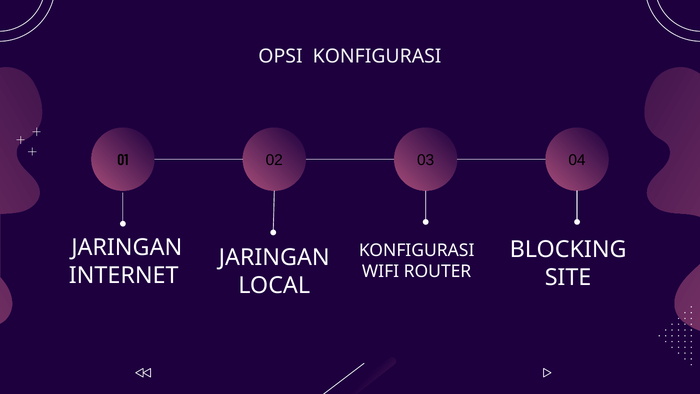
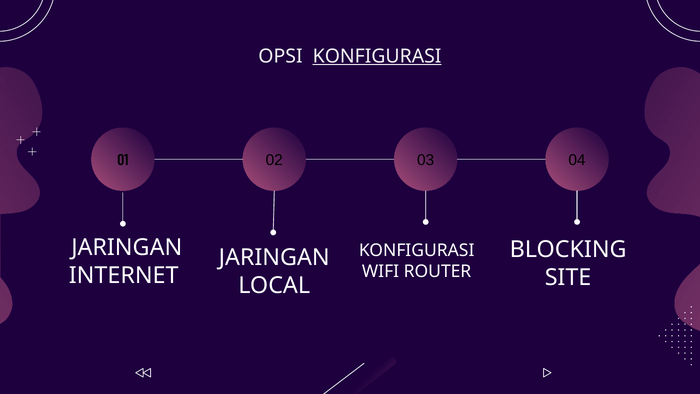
KONFIGURASI at (377, 56) underline: none -> present
